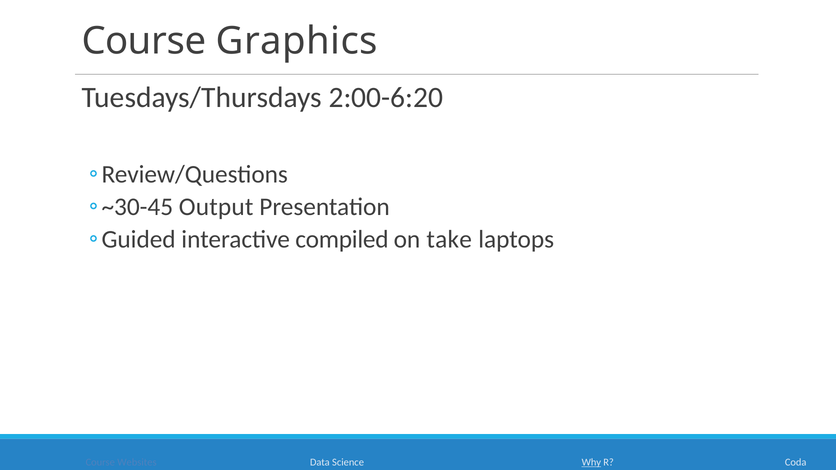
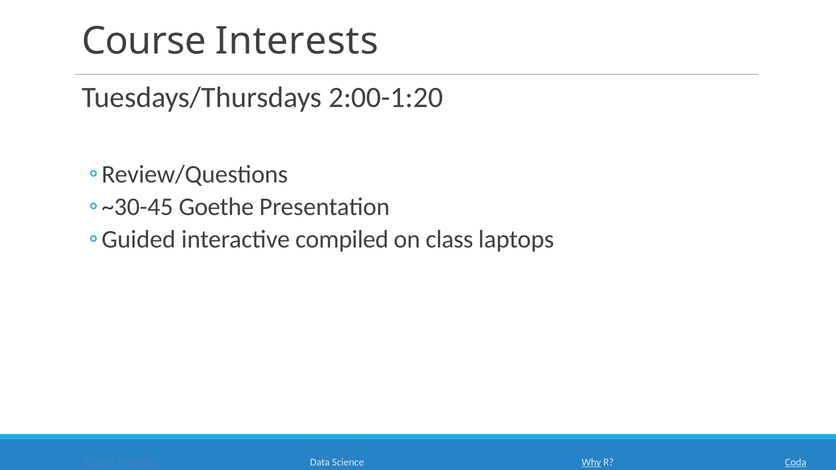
Graphics: Graphics -> Interests
2:00-6:20: 2:00-6:20 -> 2:00-1:20
Output: Output -> Goethe
take: take -> class
Coda underline: none -> present
